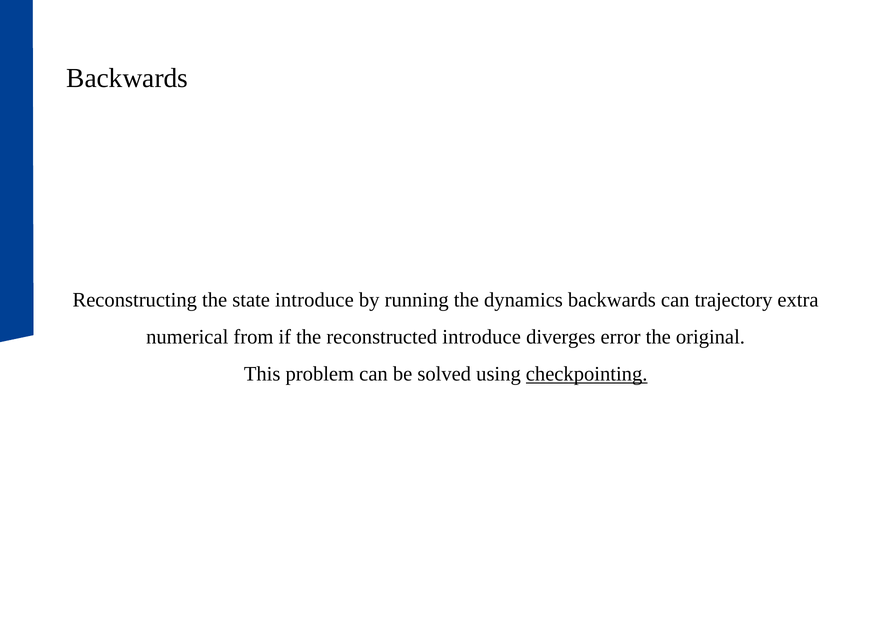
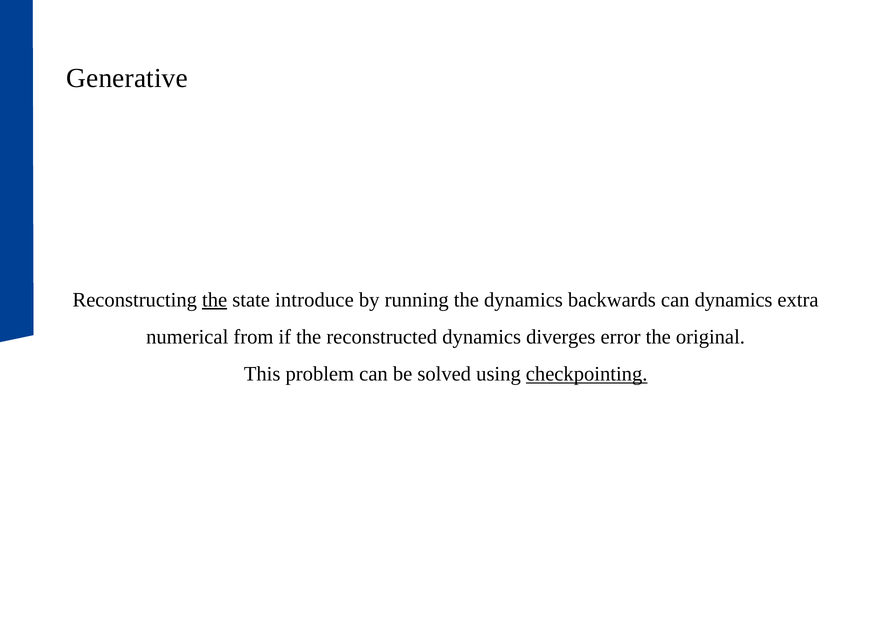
Backwards at (127, 78): Backwards -> Generative
the at (215, 300) underline: none -> present
can trajectory: trajectory -> dynamics
reconstructed introduce: introduce -> dynamics
